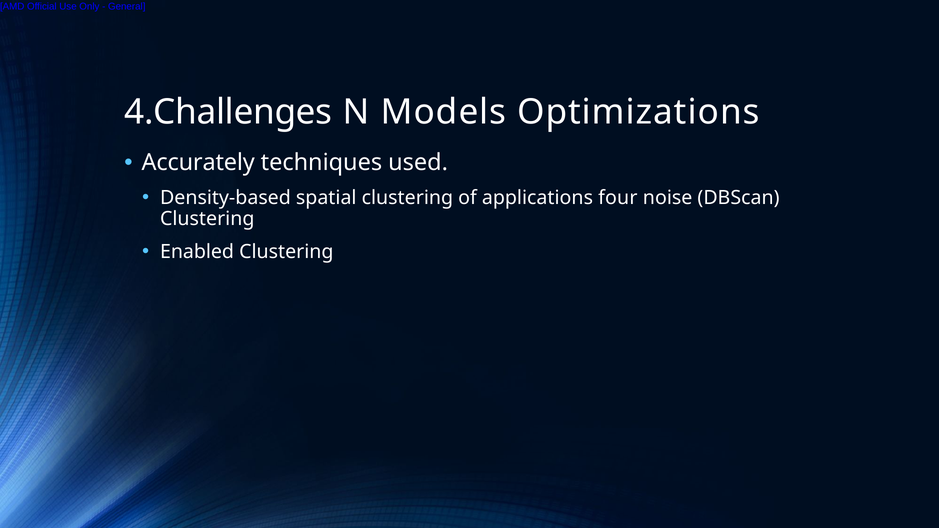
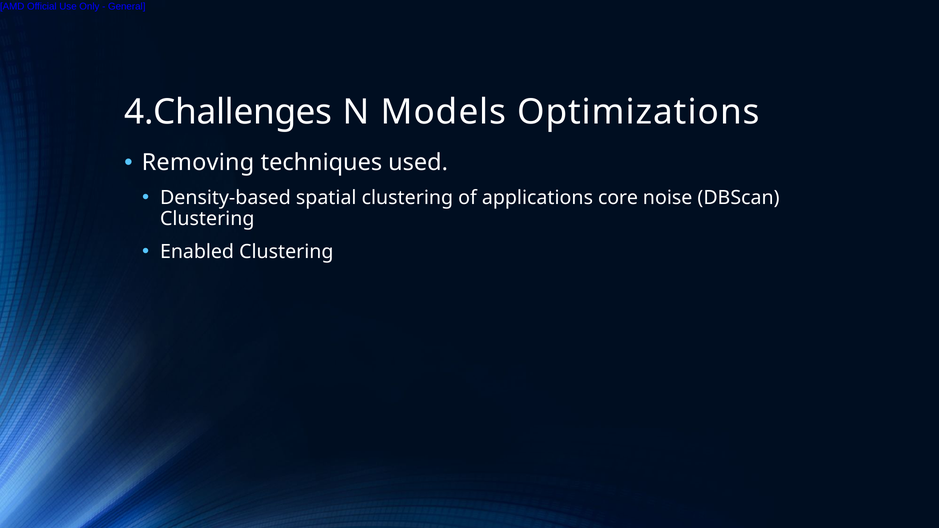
Accurately: Accurately -> Removing
four: four -> core
